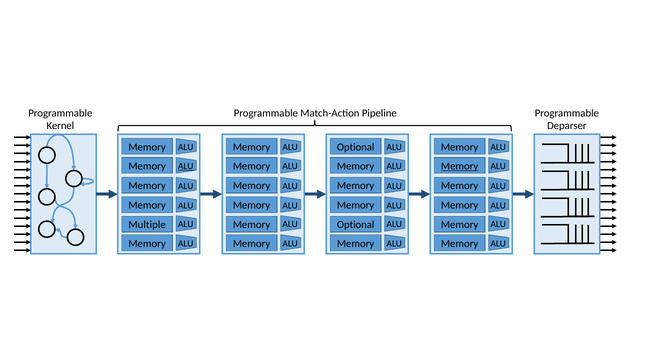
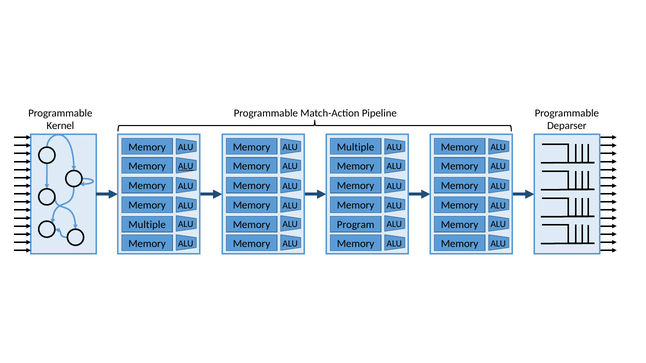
Optional at (356, 147): Optional -> Multiple
Memory at (460, 166) underline: present -> none
Optional at (356, 225): Optional -> Program
